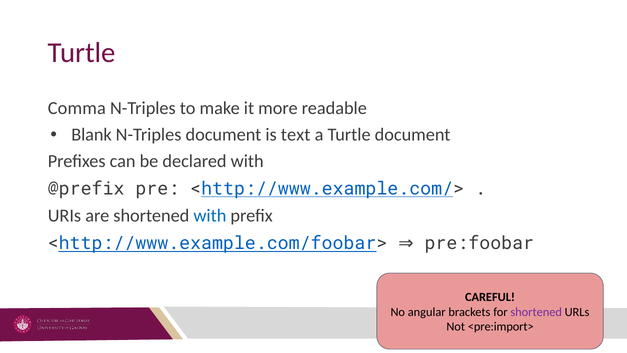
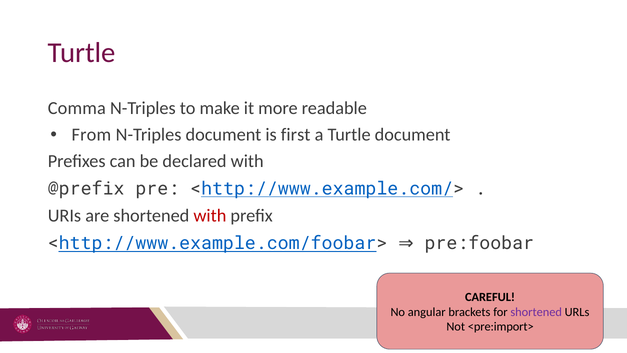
Blank: Blank -> From
text: text -> first
with at (210, 215) colour: blue -> red
